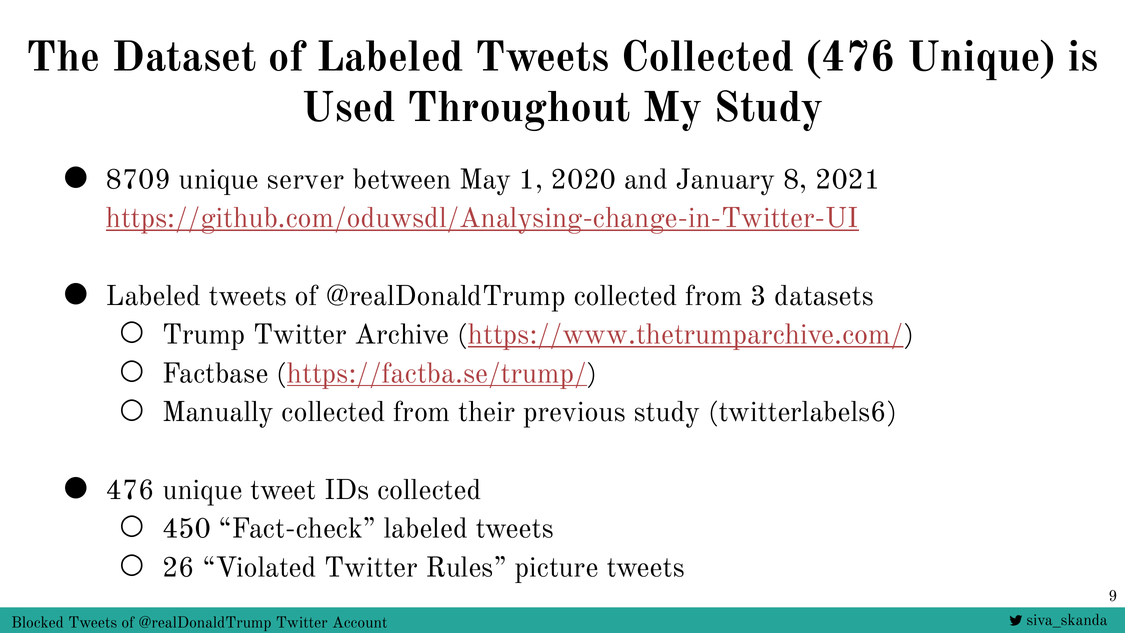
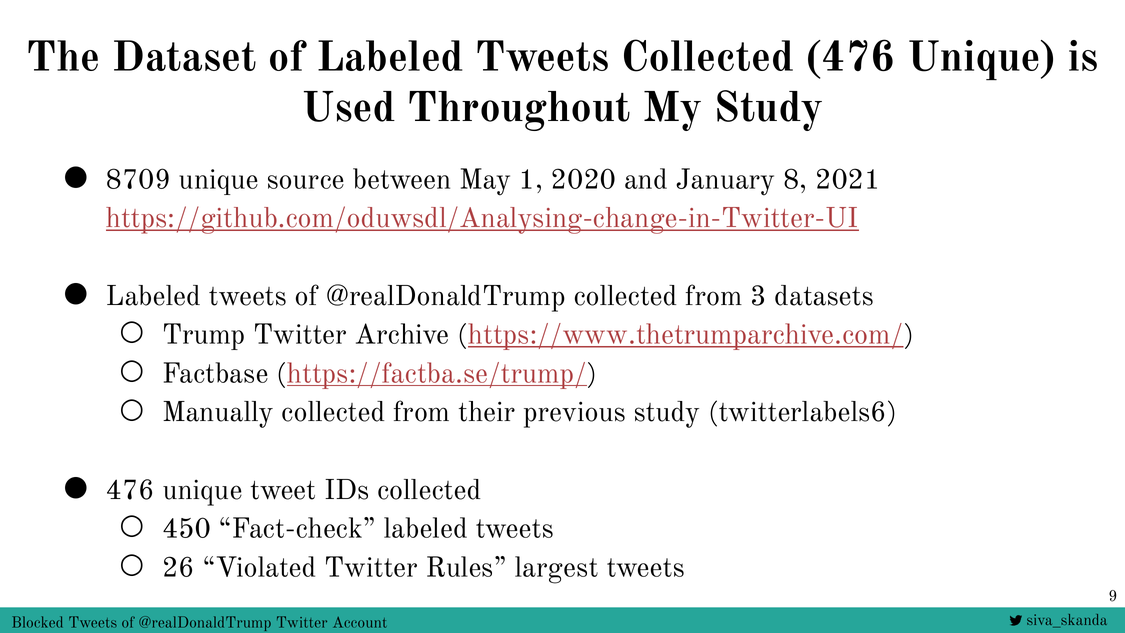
server: server -> source
picture: picture -> largest
